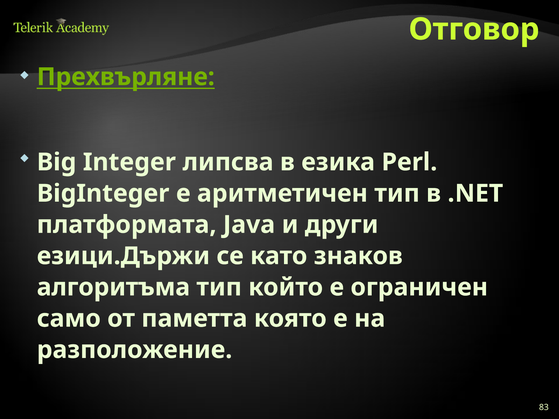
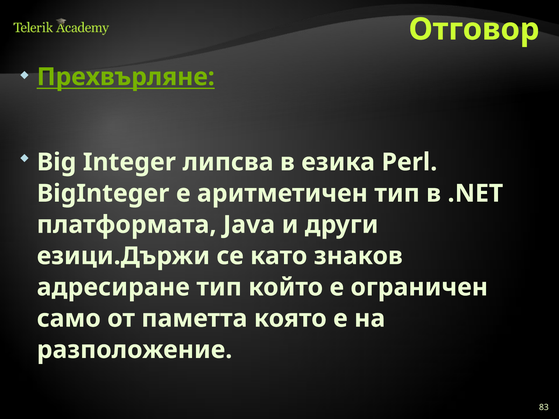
алгоритъма: алгоритъма -> адресиране
